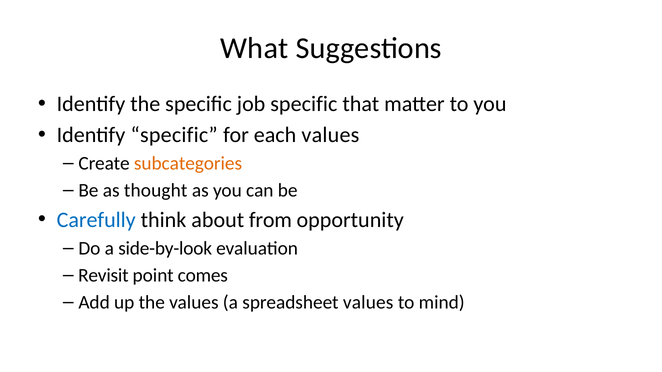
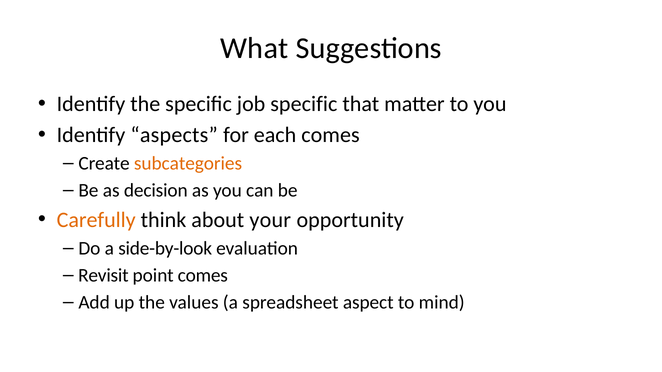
Identify specific: specific -> aspects
each values: values -> comes
thought: thought -> decision
Carefully colour: blue -> orange
from: from -> your
spreadsheet values: values -> aspect
